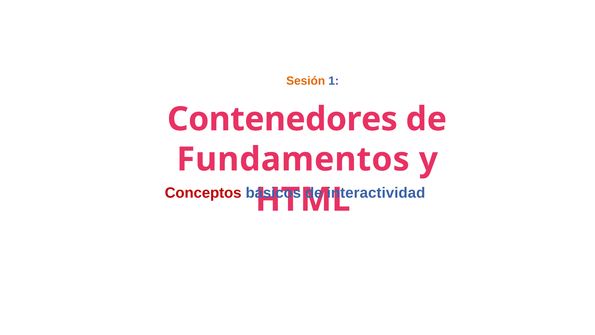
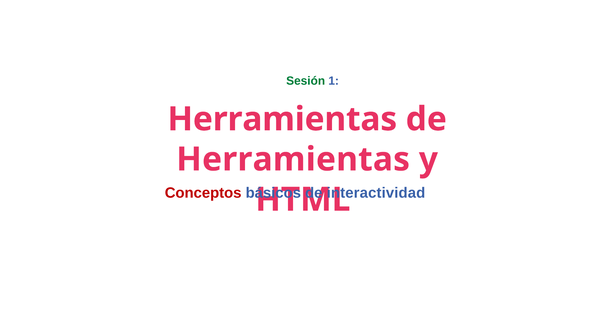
Sesión colour: orange -> green
Contenedores at (282, 119): Contenedores -> Herramientas
Fundamentos at (293, 159): Fundamentos -> Herramientas
